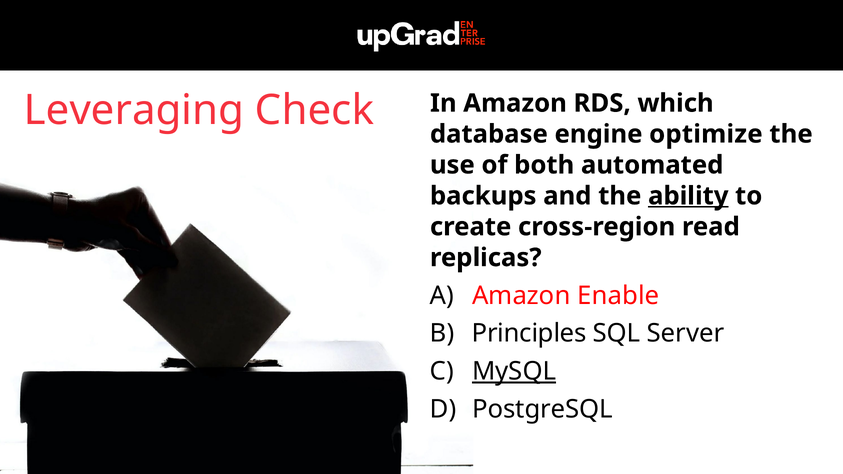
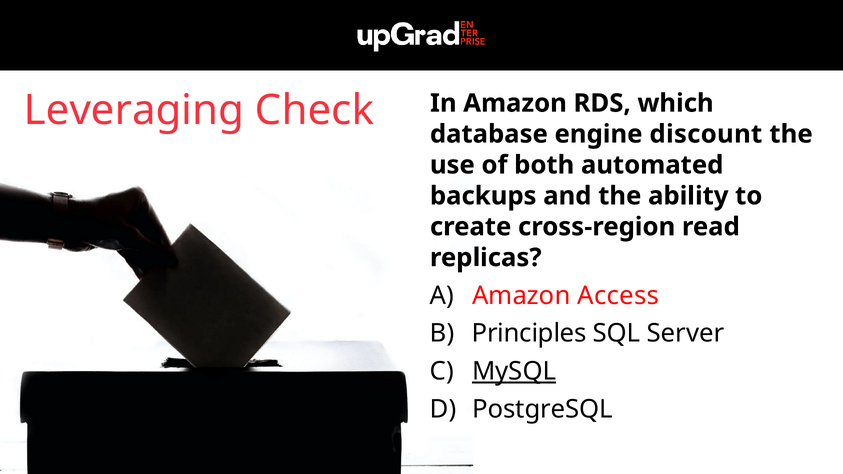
optimize: optimize -> discount
ability underline: present -> none
Enable: Enable -> Access
